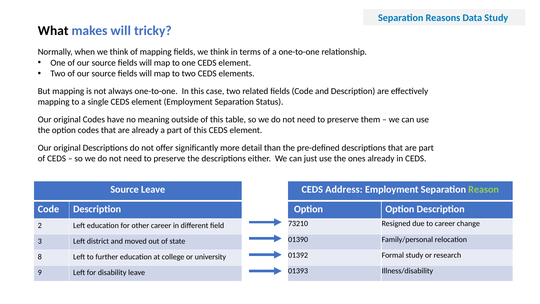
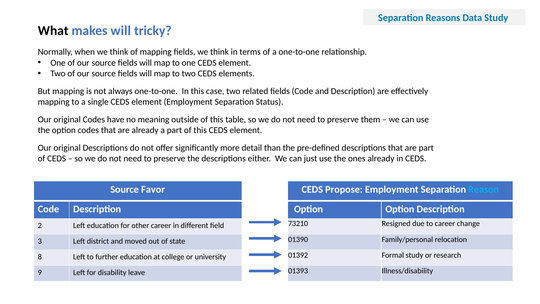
Source Leave: Leave -> Favor
Address: Address -> Propose
Reason colour: light green -> light blue
